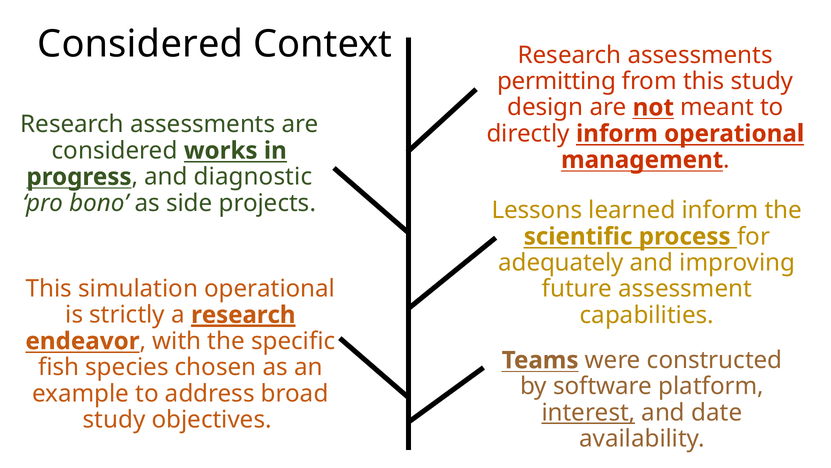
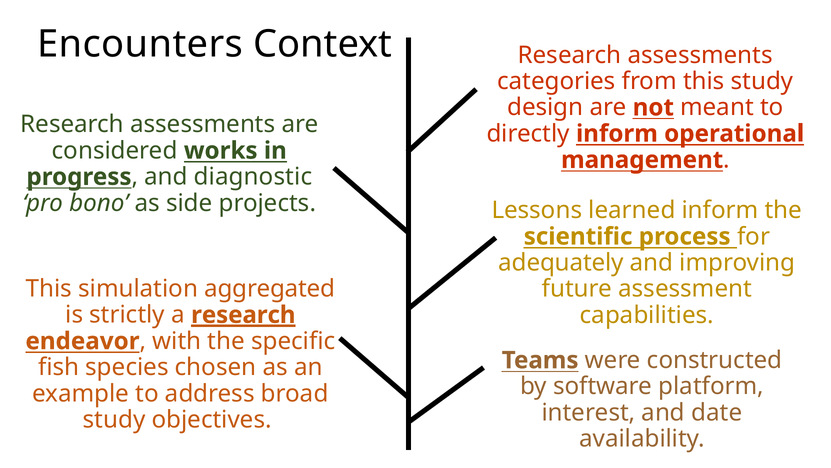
Considered at (140, 44): Considered -> Encounters
permitting: permitting -> categories
simulation operational: operational -> aggregated
interest underline: present -> none
